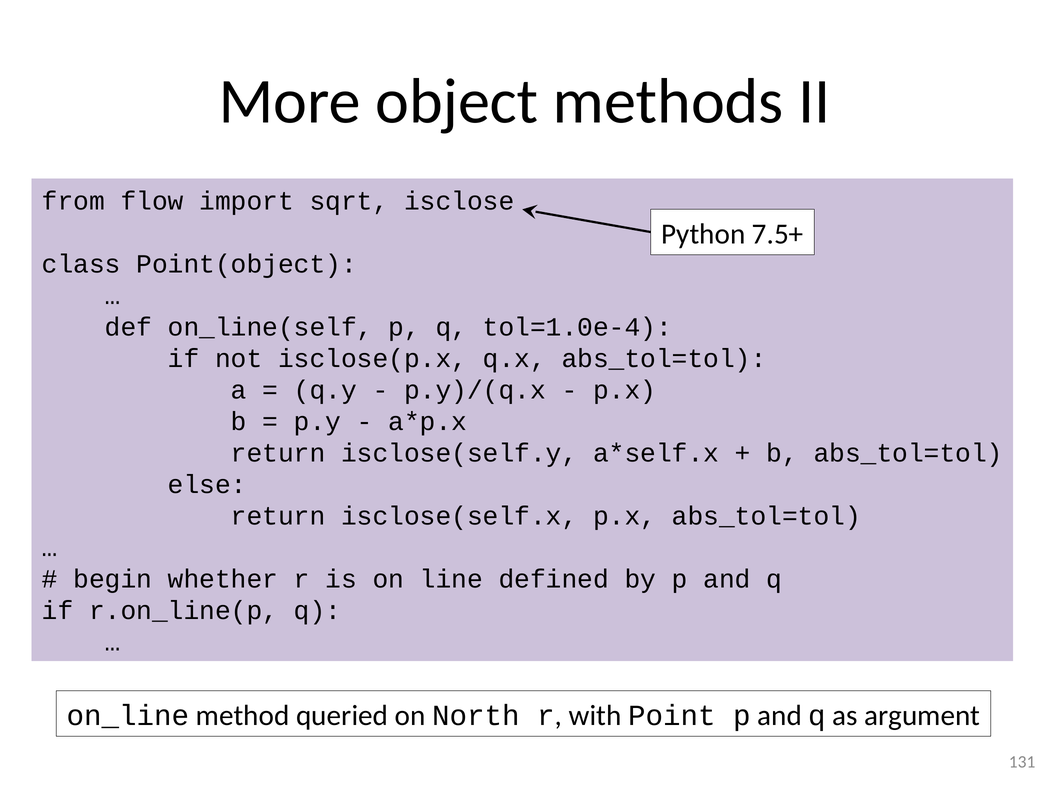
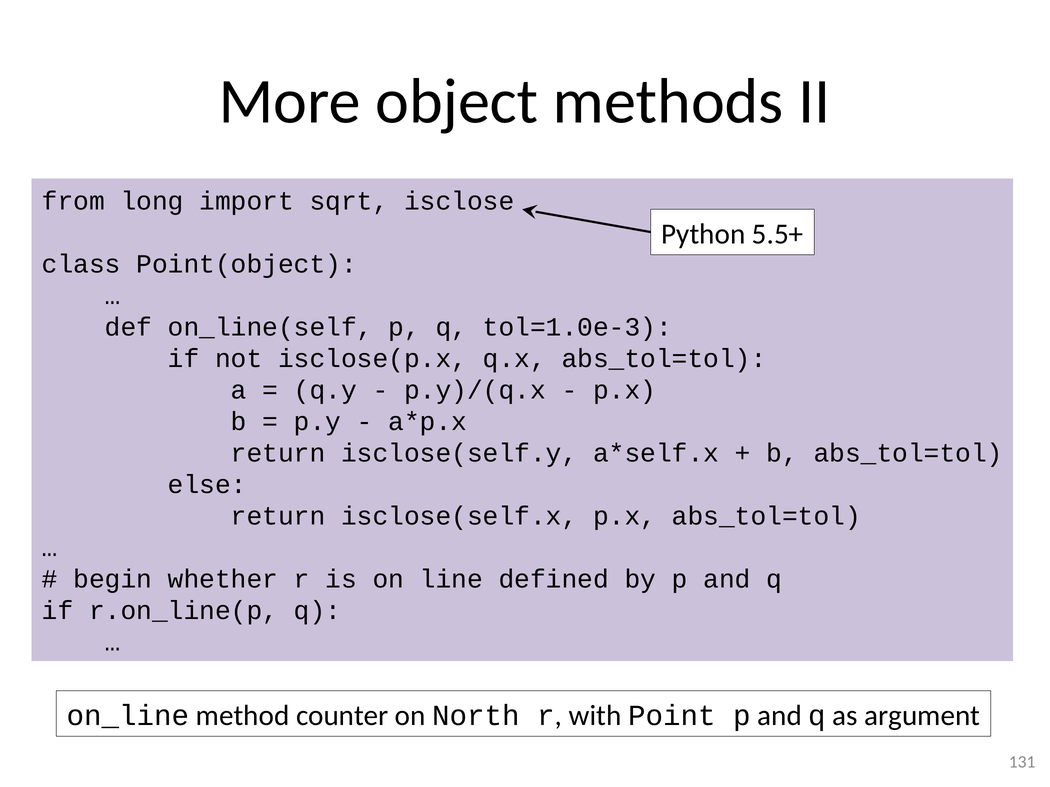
flow: flow -> long
7.5+: 7.5+ -> 5.5+
tol=1.0e-4: tol=1.0e-4 -> tol=1.0e-3
queried: queried -> counter
